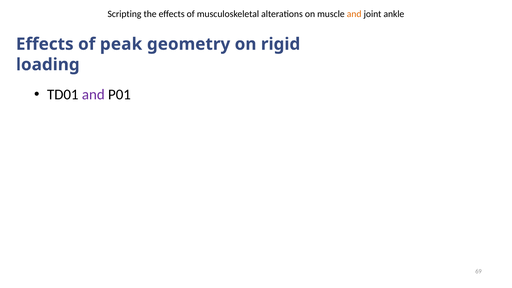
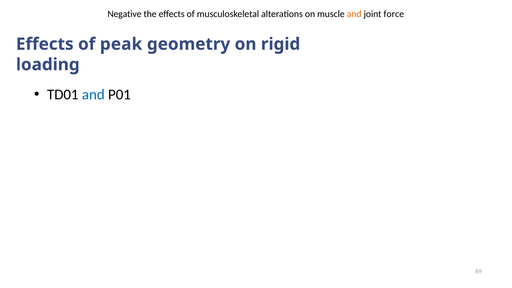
Scripting: Scripting -> Negative
ankle: ankle -> force
and at (93, 94) colour: purple -> blue
